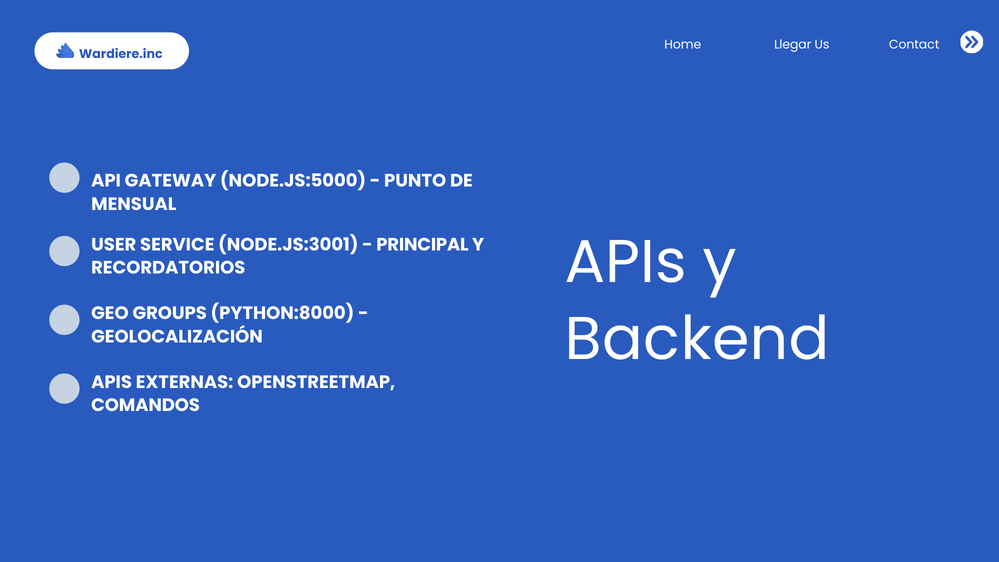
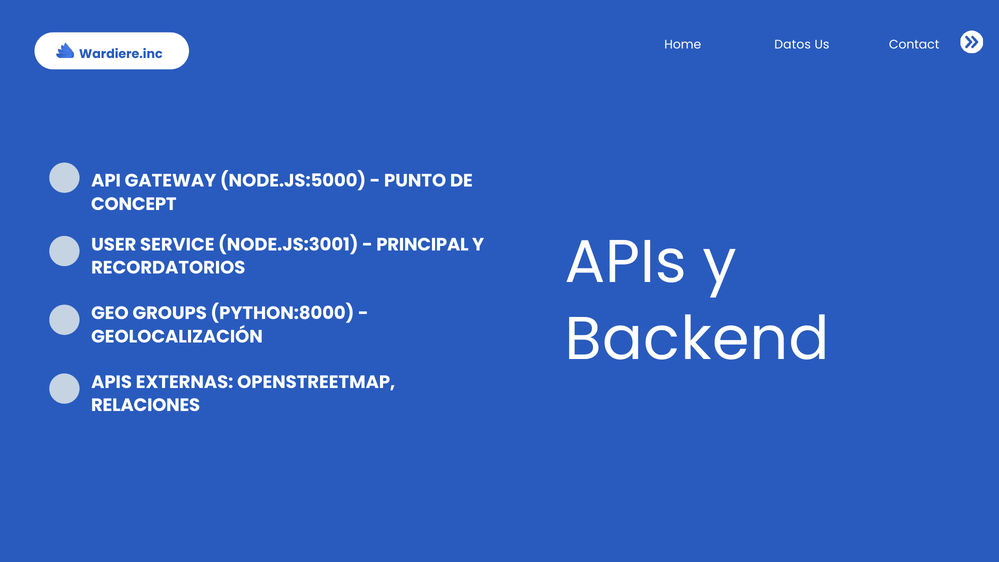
Llegar: Llegar -> Datos
MENSUAL: MENSUAL -> CONCEPT
COMANDOS: COMANDOS -> RELACIONES
